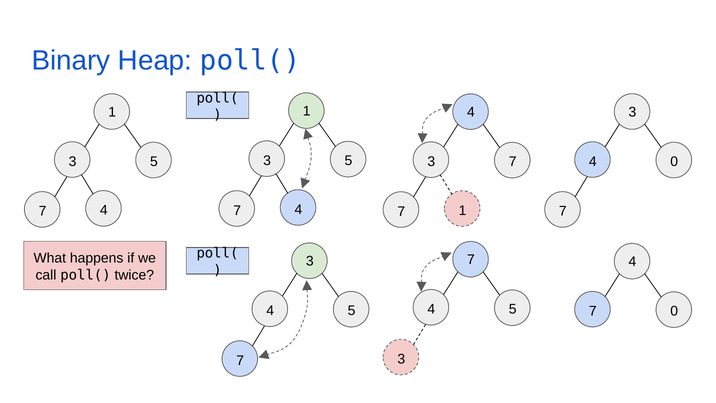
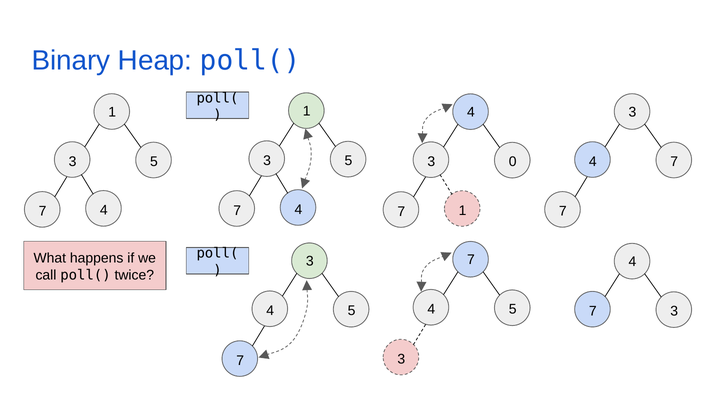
0 at (674, 161): 0 -> 7
3 7: 7 -> 0
7 0: 0 -> 3
